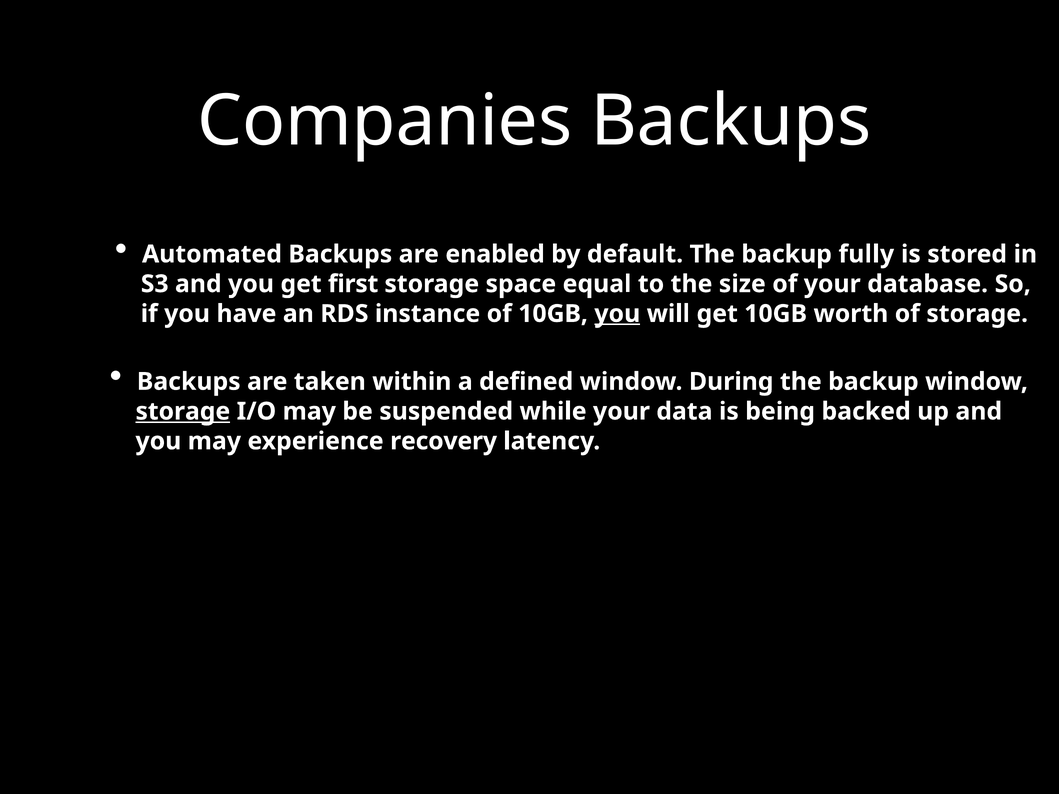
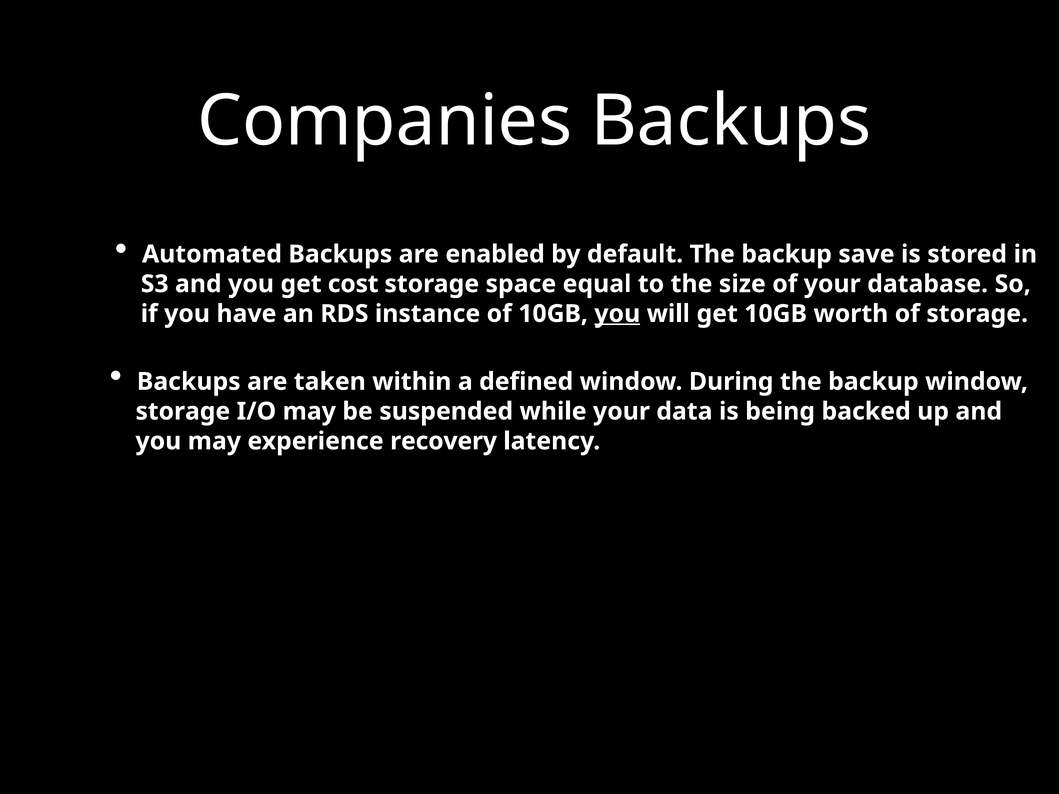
fully: fully -> save
first: first -> cost
storage at (183, 412) underline: present -> none
